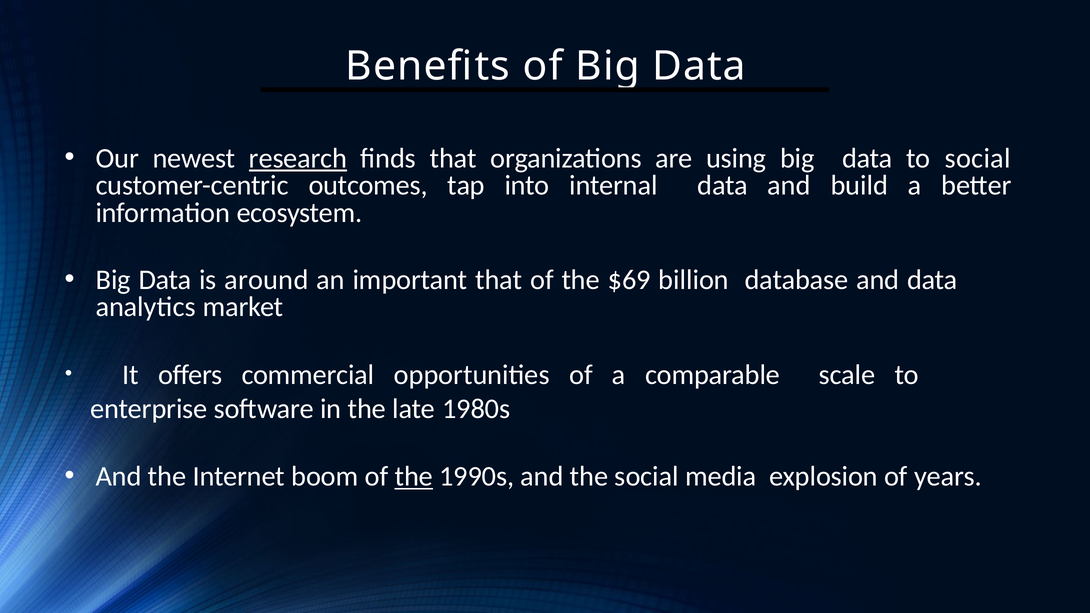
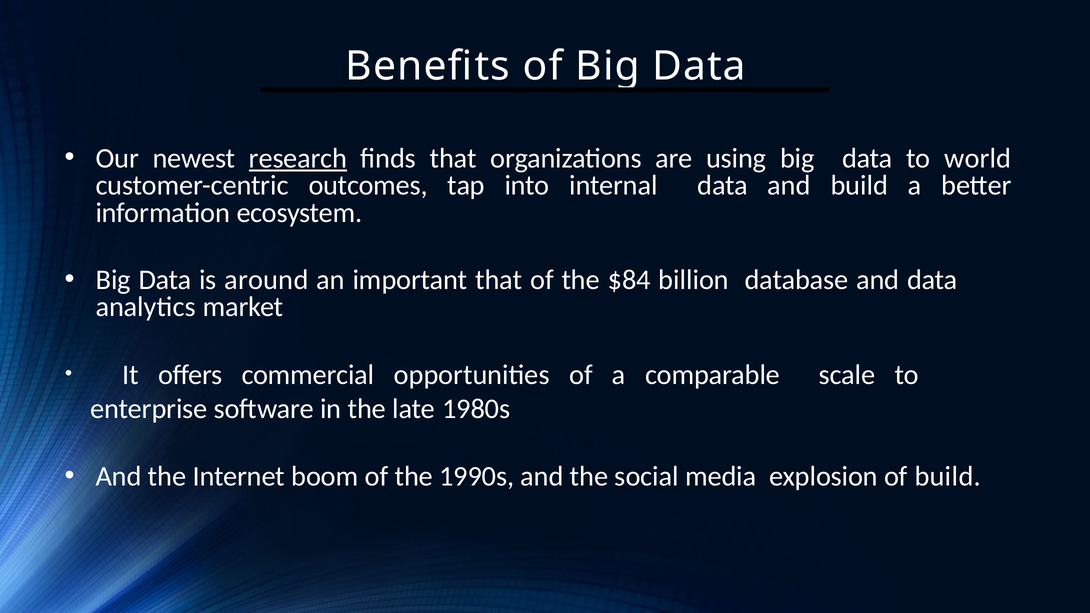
to social: social -> world
$69: $69 -> $84
the at (414, 477) underline: present -> none
of years: years -> build
